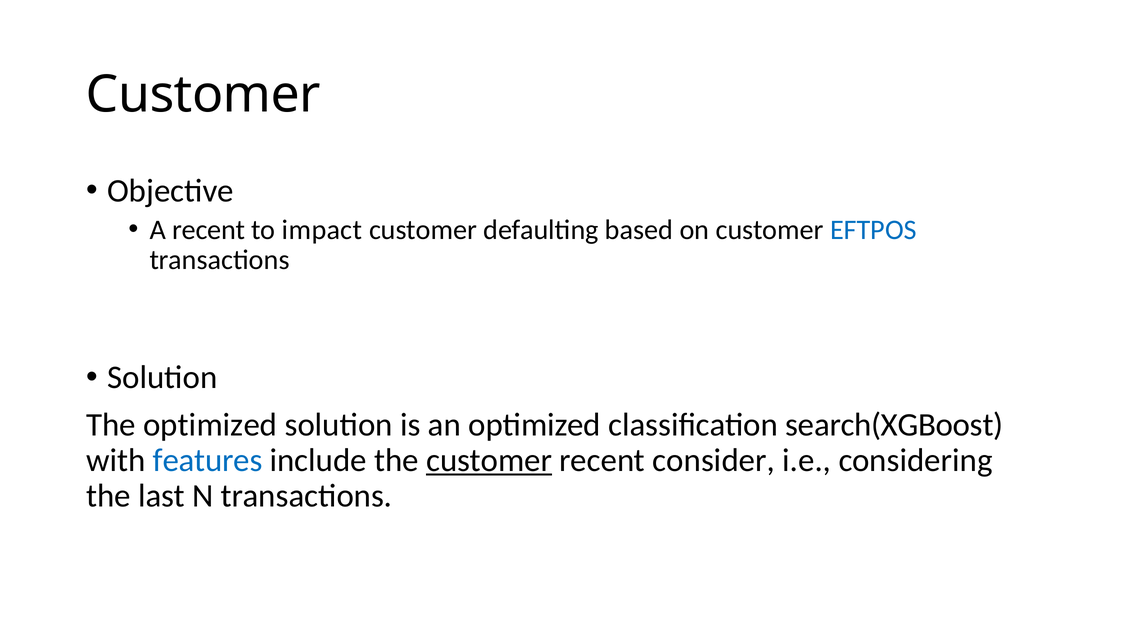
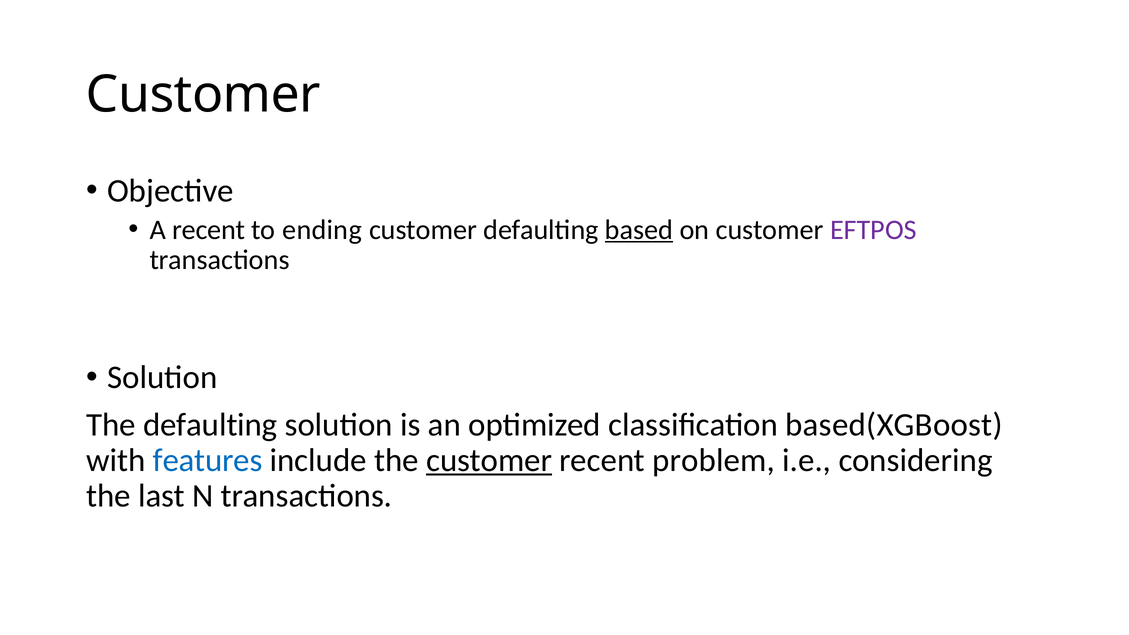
impact: impact -> ending
based underline: none -> present
EFTPOS colour: blue -> purple
The optimized: optimized -> defaulting
search(XGBoost: search(XGBoost -> based(XGBoost
consider: consider -> problem
